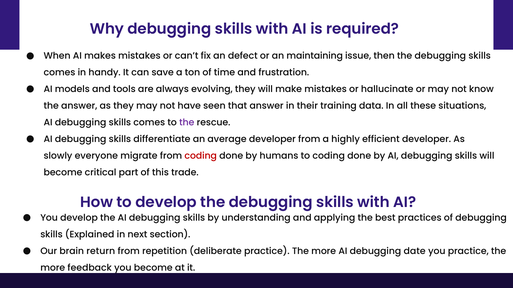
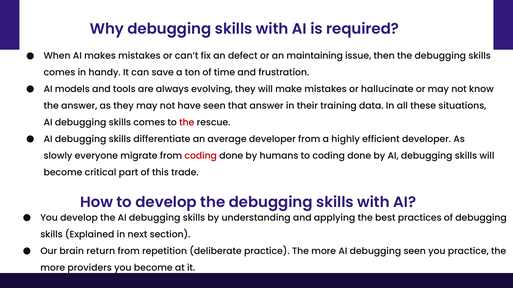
the at (187, 123) colour: purple -> red
debugging date: date -> seen
feedback: feedback -> providers
